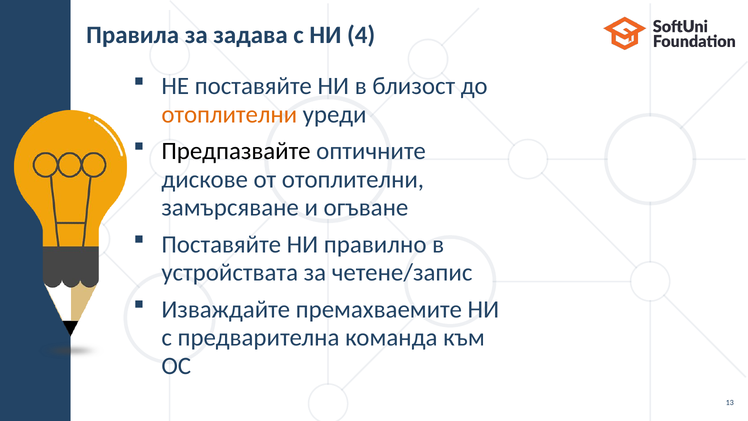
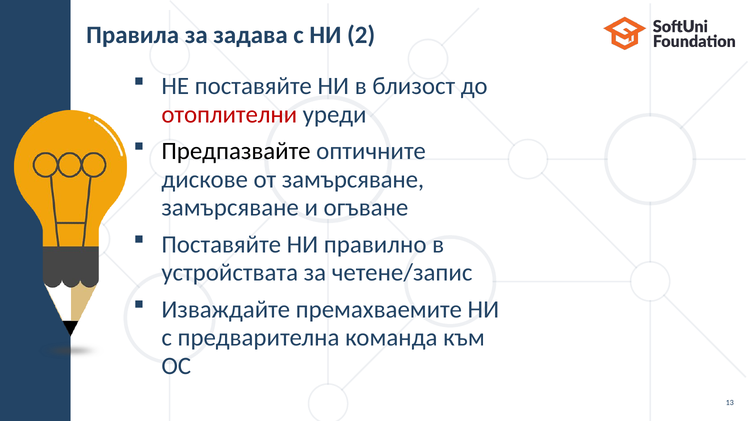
4: 4 -> 2
отоплителни at (229, 114) colour: orange -> red
от отоплителни: отоплителни -> замърсяване
